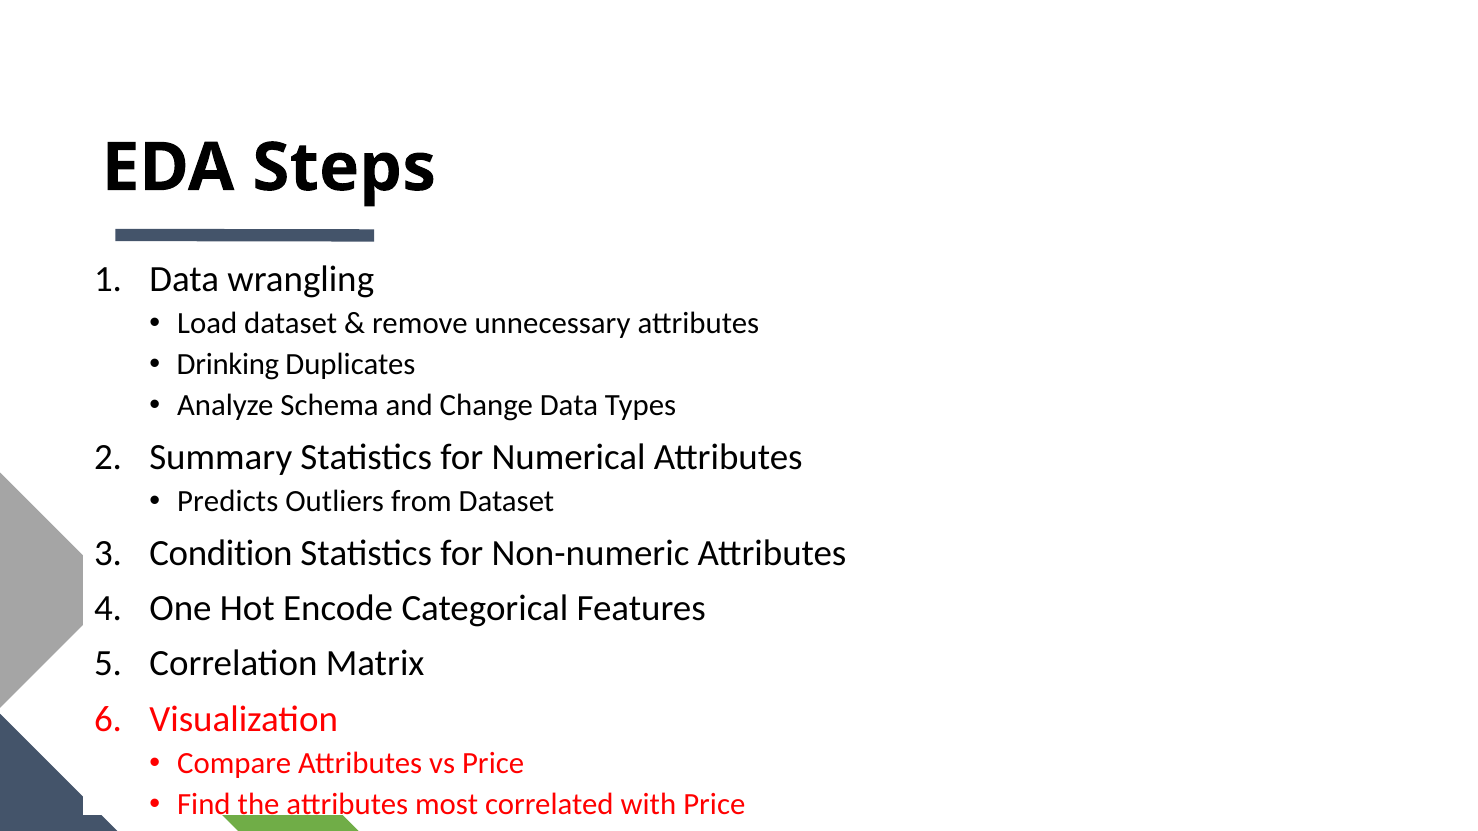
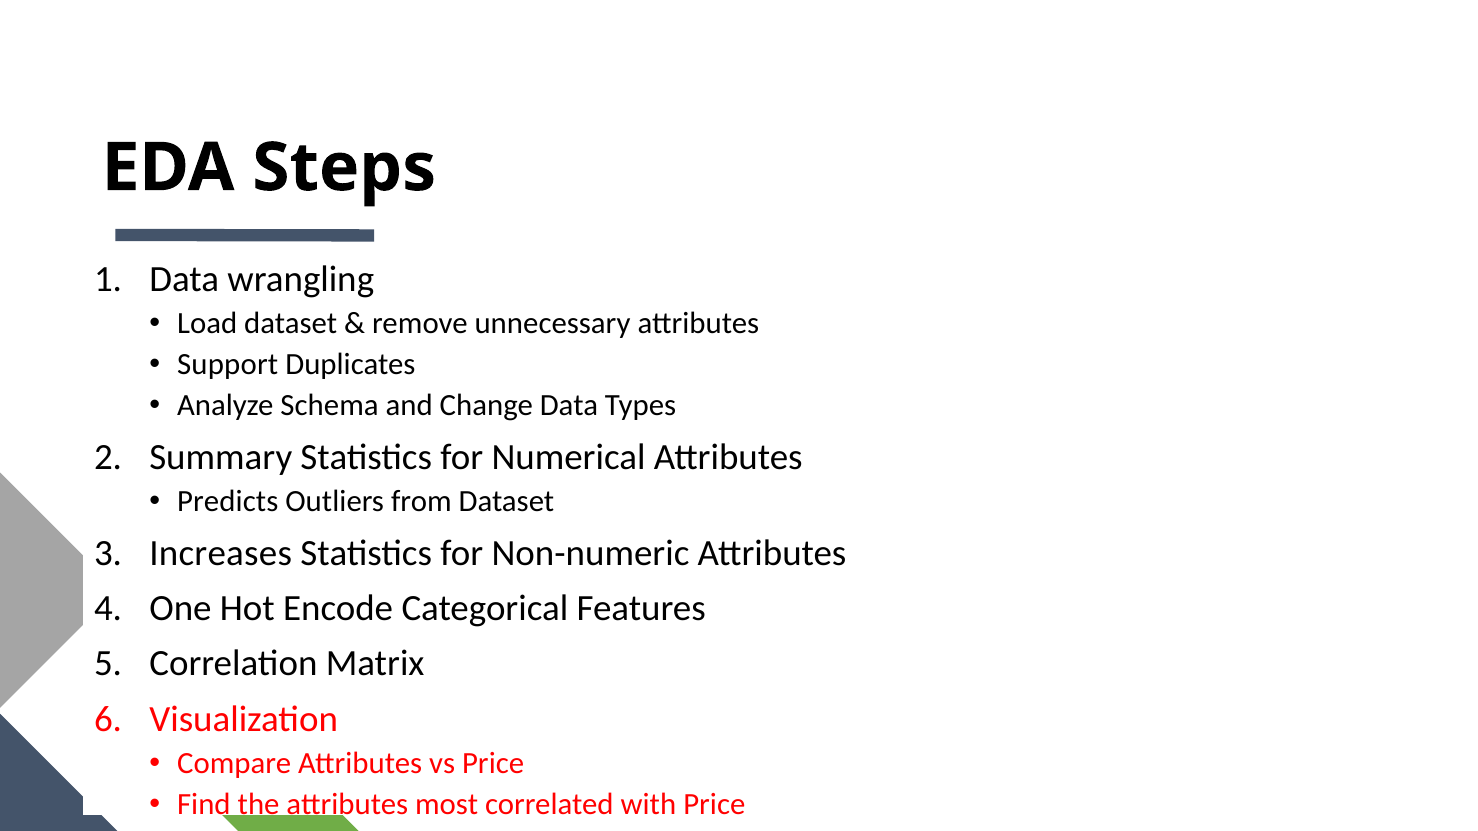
Drinking: Drinking -> Support
Condition: Condition -> Increases
